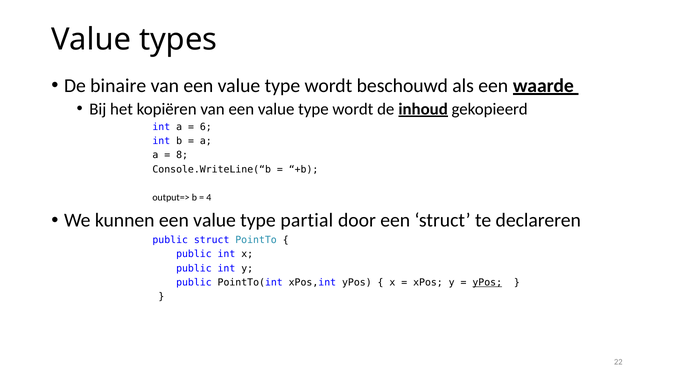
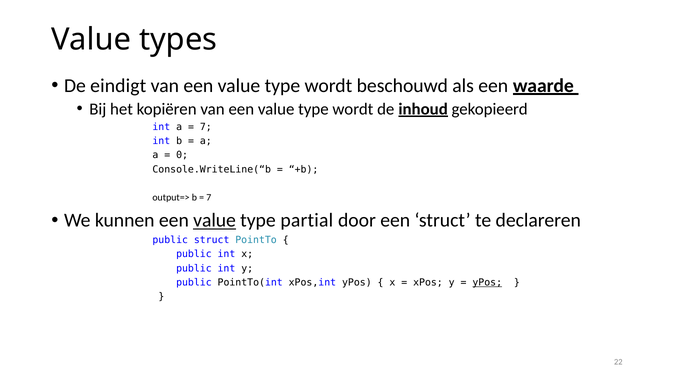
binaire: binaire -> eindigt
6 at (206, 127): 6 -> 7
8: 8 -> 0
4 at (209, 198): 4 -> 7
value at (215, 221) underline: none -> present
